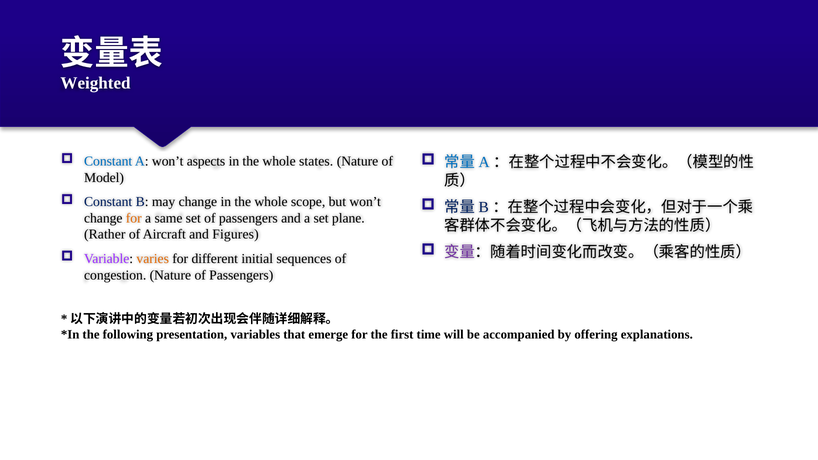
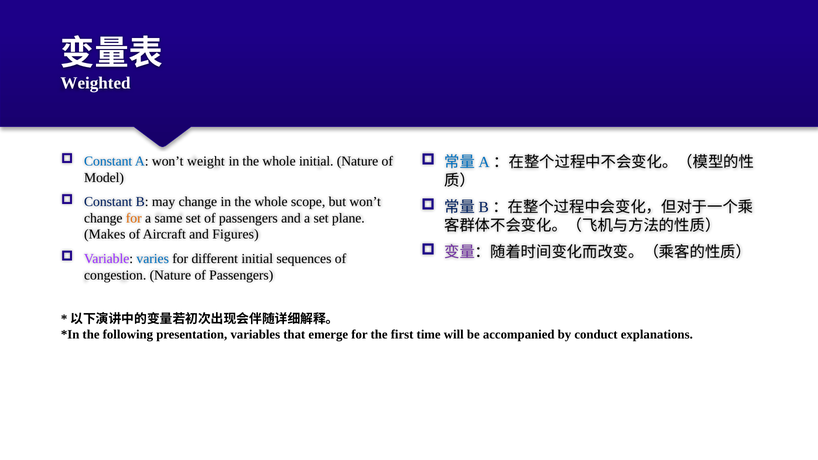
aspects: aspects -> weight
whole states: states -> initial
Rather: Rather -> Makes
varies colour: orange -> blue
offering: offering -> conduct
